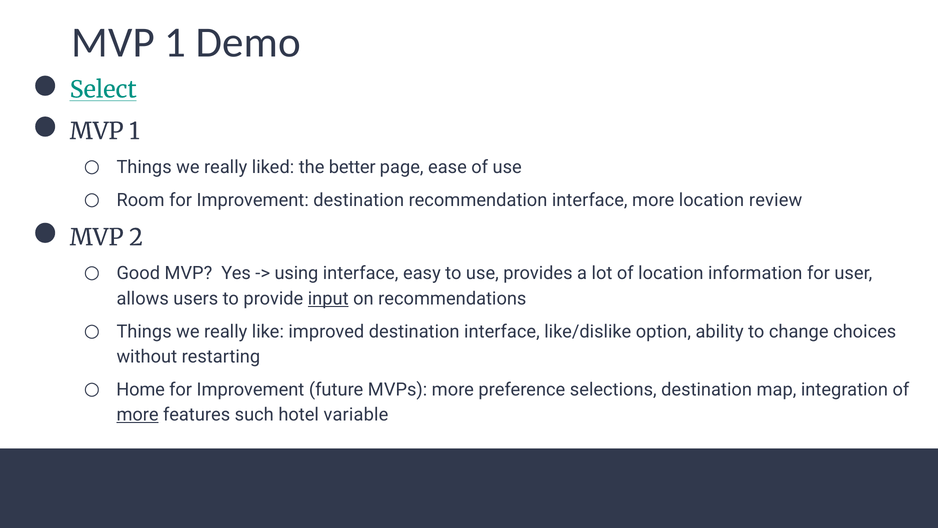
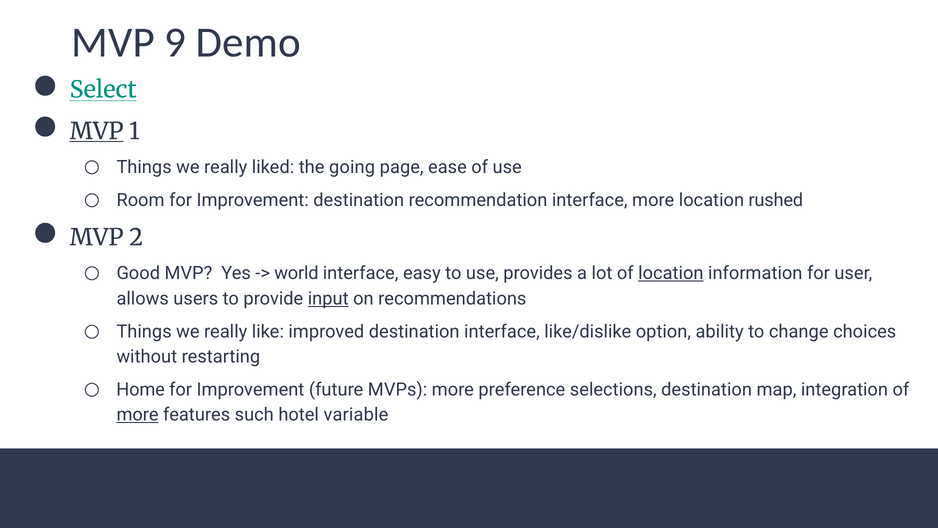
1 at (175, 42): 1 -> 9
MVP at (97, 131) underline: none -> present
better: better -> going
review: review -> rushed
using: using -> world
location at (671, 273) underline: none -> present
